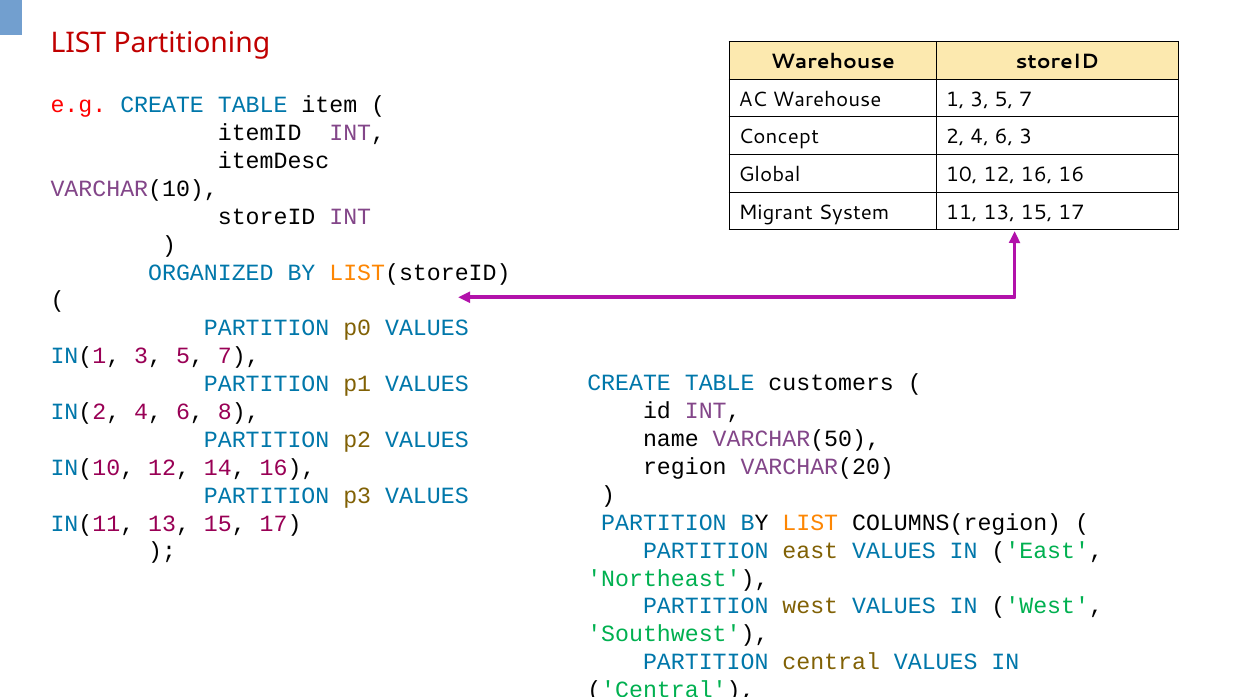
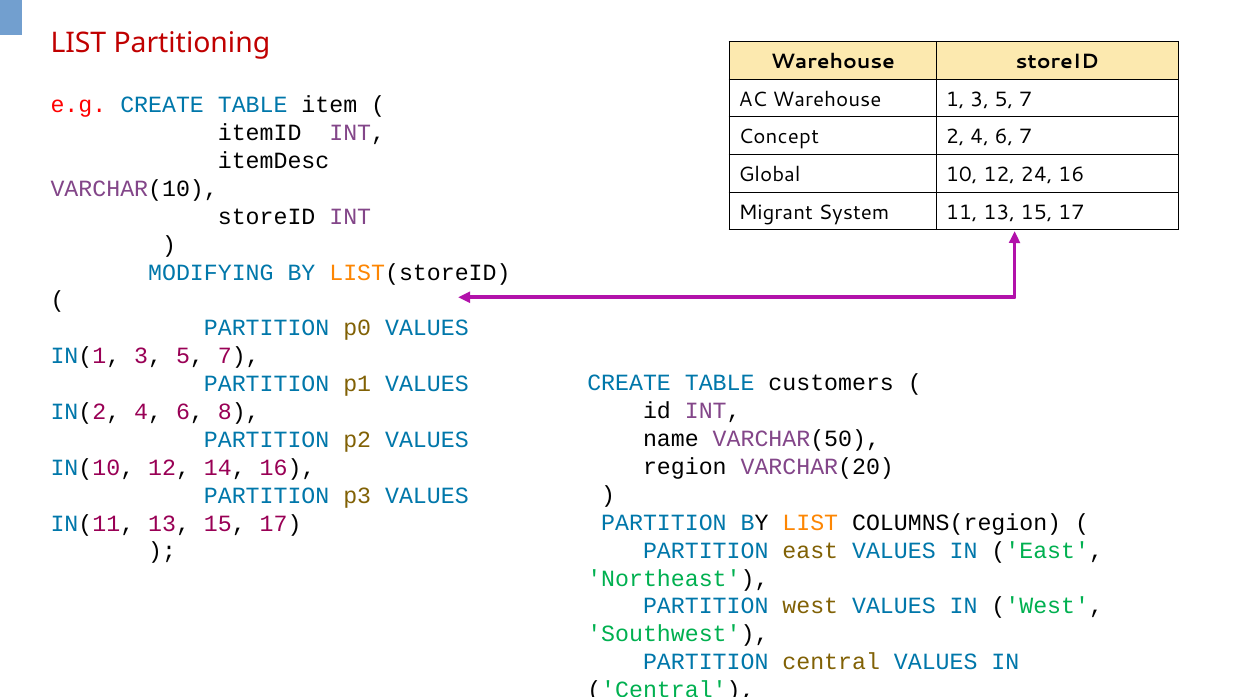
6 3: 3 -> 7
12 16: 16 -> 24
ORGANIZED: ORGANIZED -> MODIFYING
